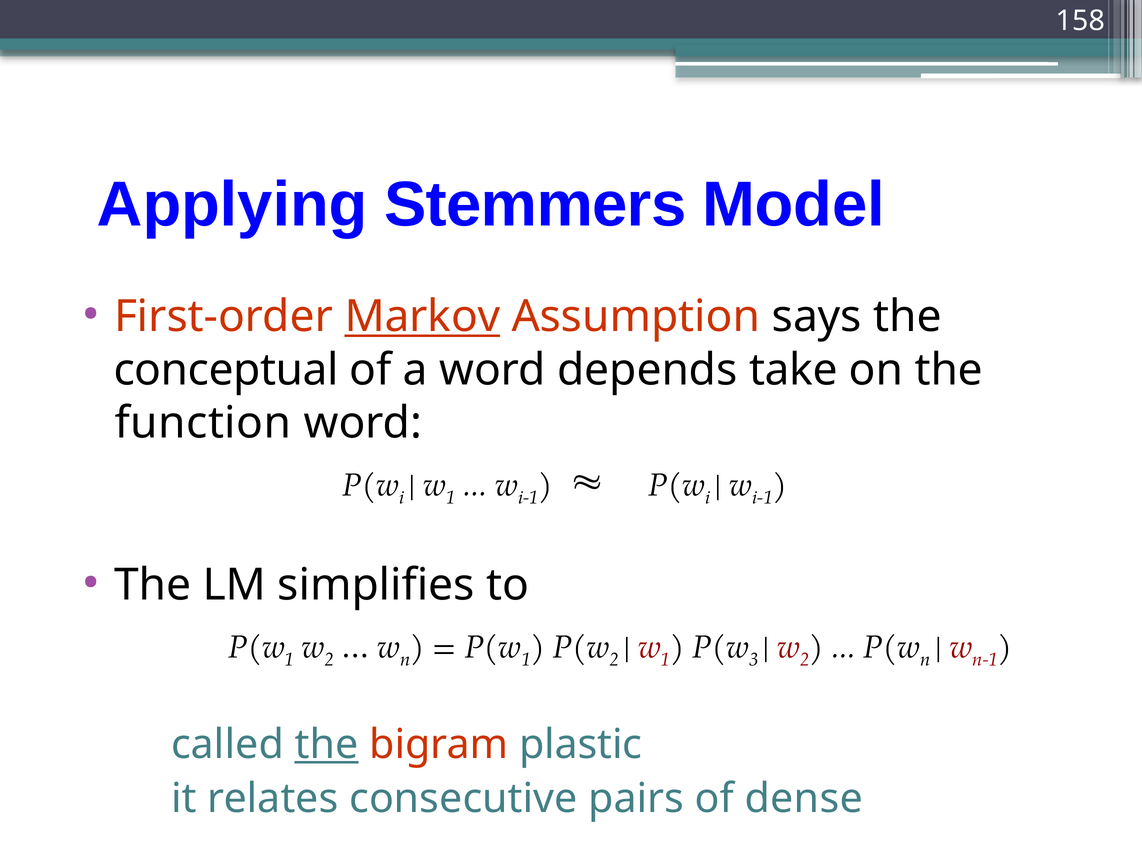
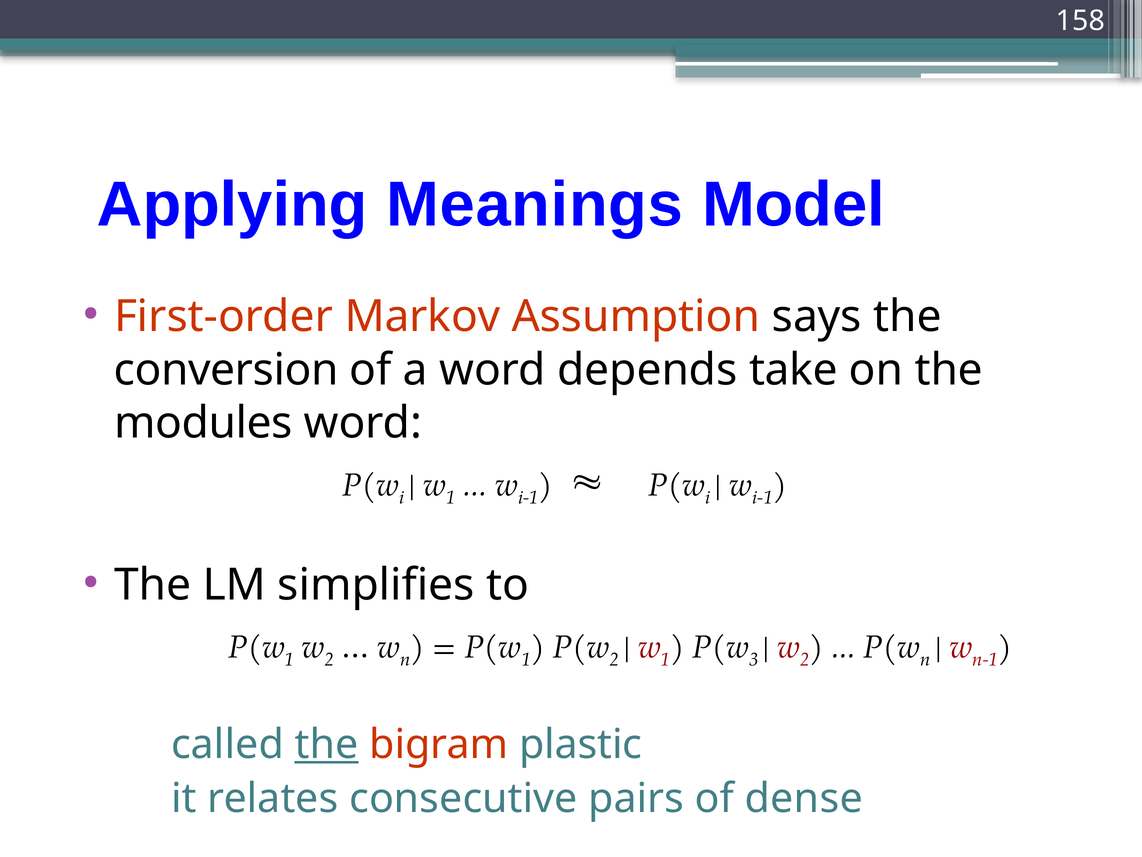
Stemmers: Stemmers -> Meanings
Markov underline: present -> none
conceptual: conceptual -> conversion
function: function -> modules
